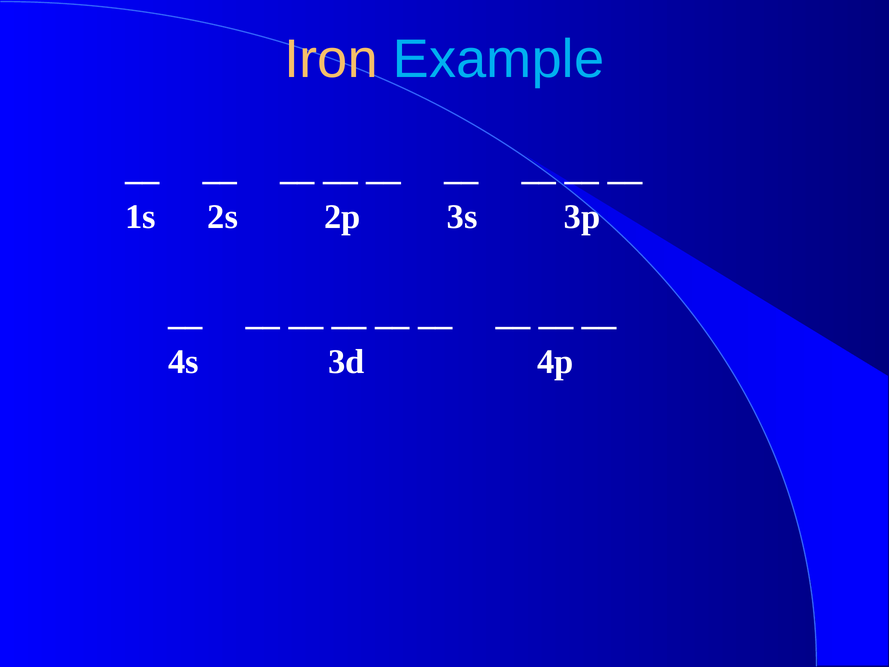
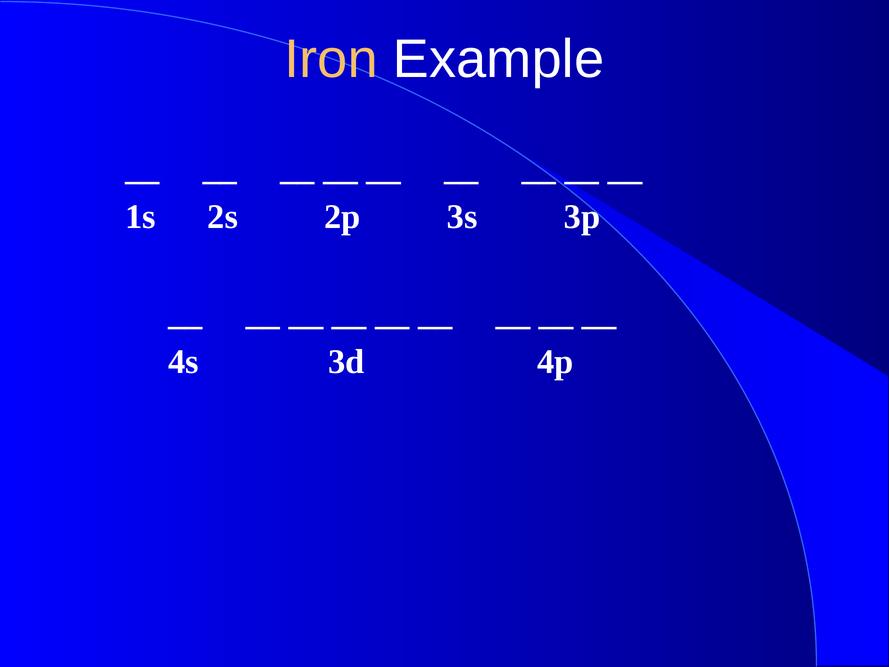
Example colour: light blue -> white
